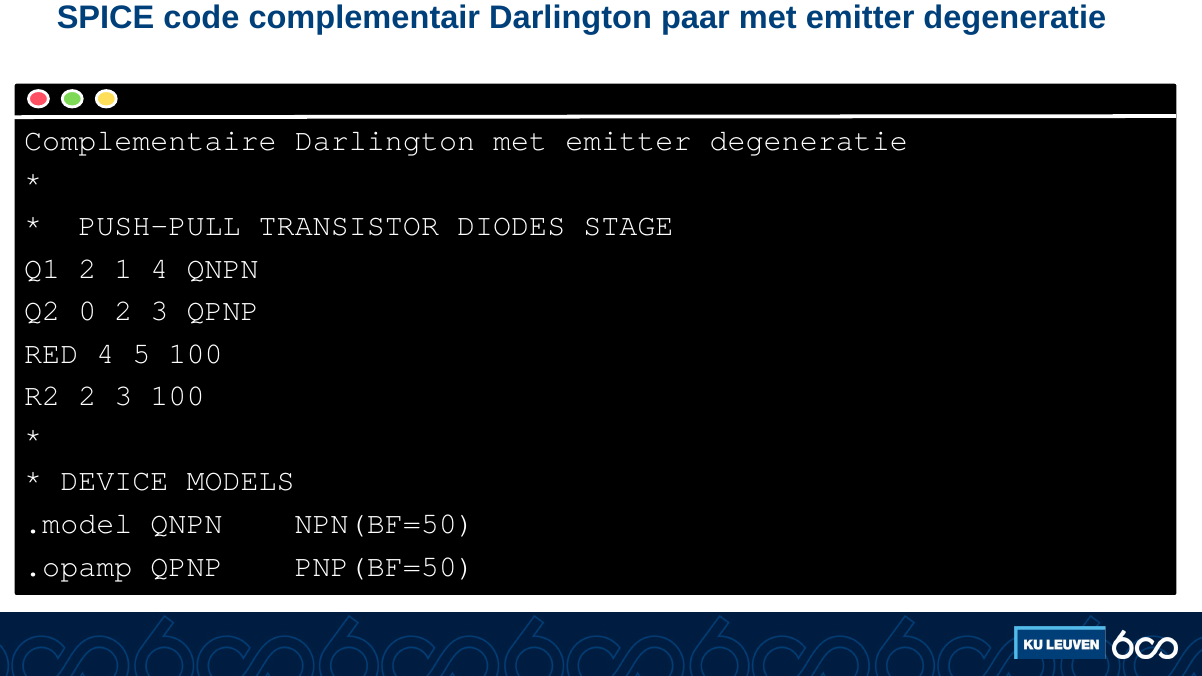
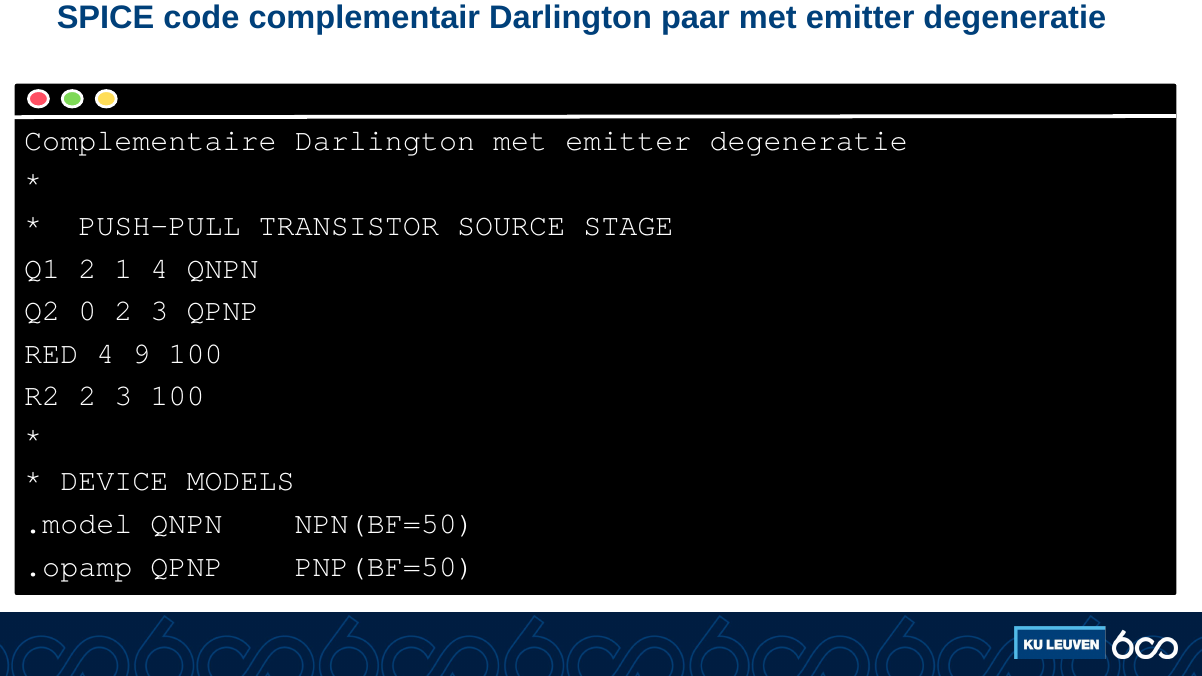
DIODES: DIODES -> SOURCE
5: 5 -> 9
